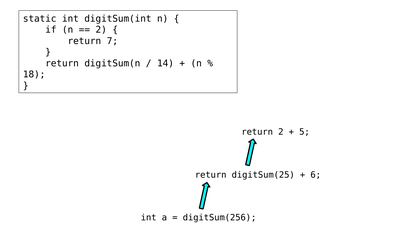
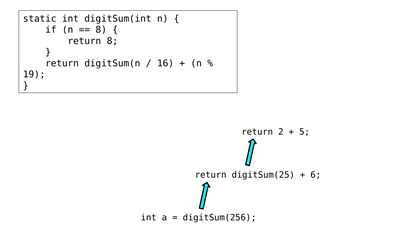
2 at (101, 30): 2 -> 8
return 7: 7 -> 8
14: 14 -> 16
18: 18 -> 19
